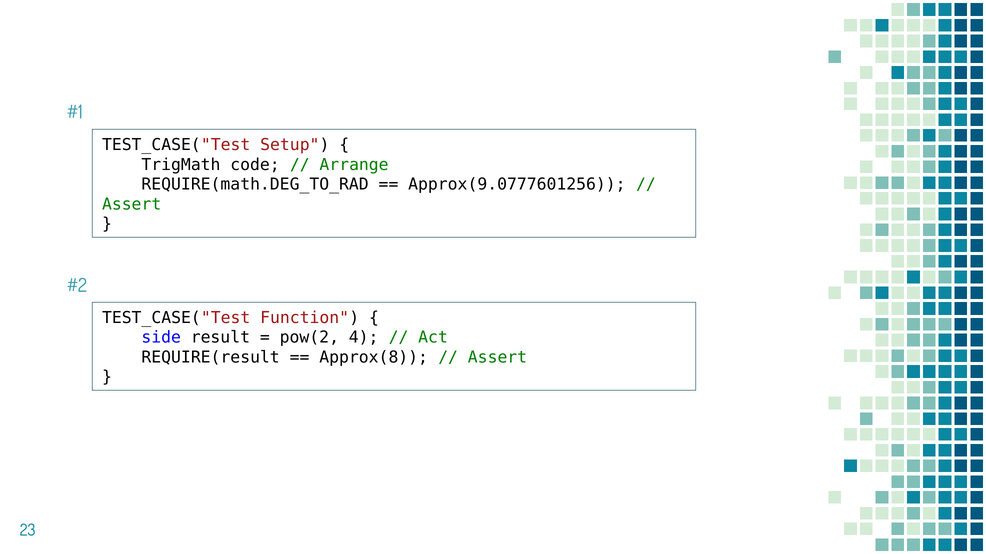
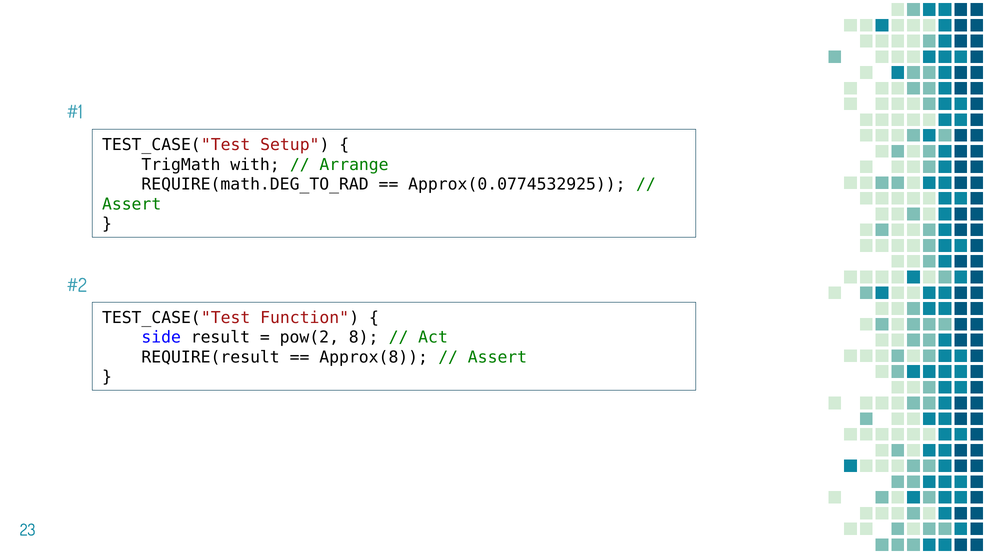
code: code -> with
Approx(9.0777601256: Approx(9.0777601256 -> Approx(0.0774532925
4: 4 -> 8
